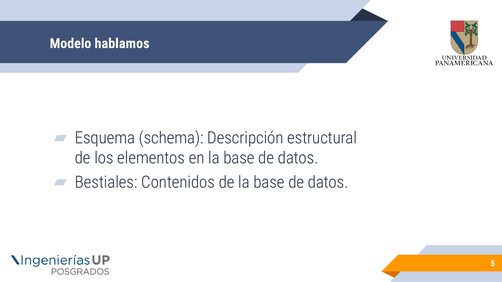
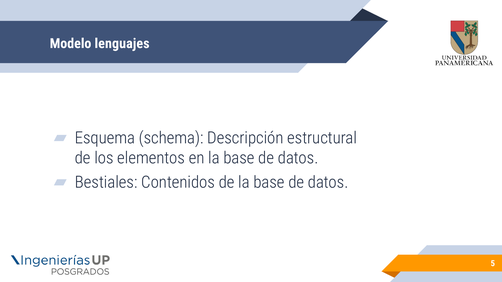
hablamos: hablamos -> lenguajes
